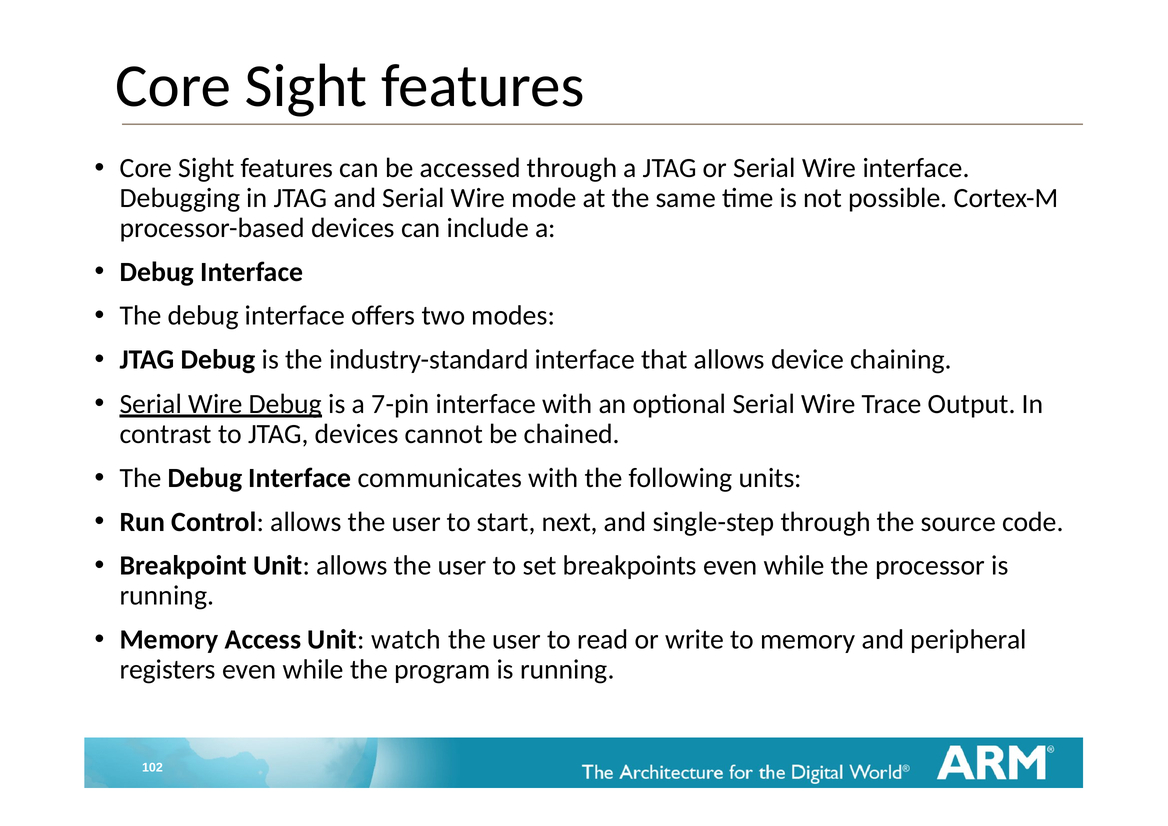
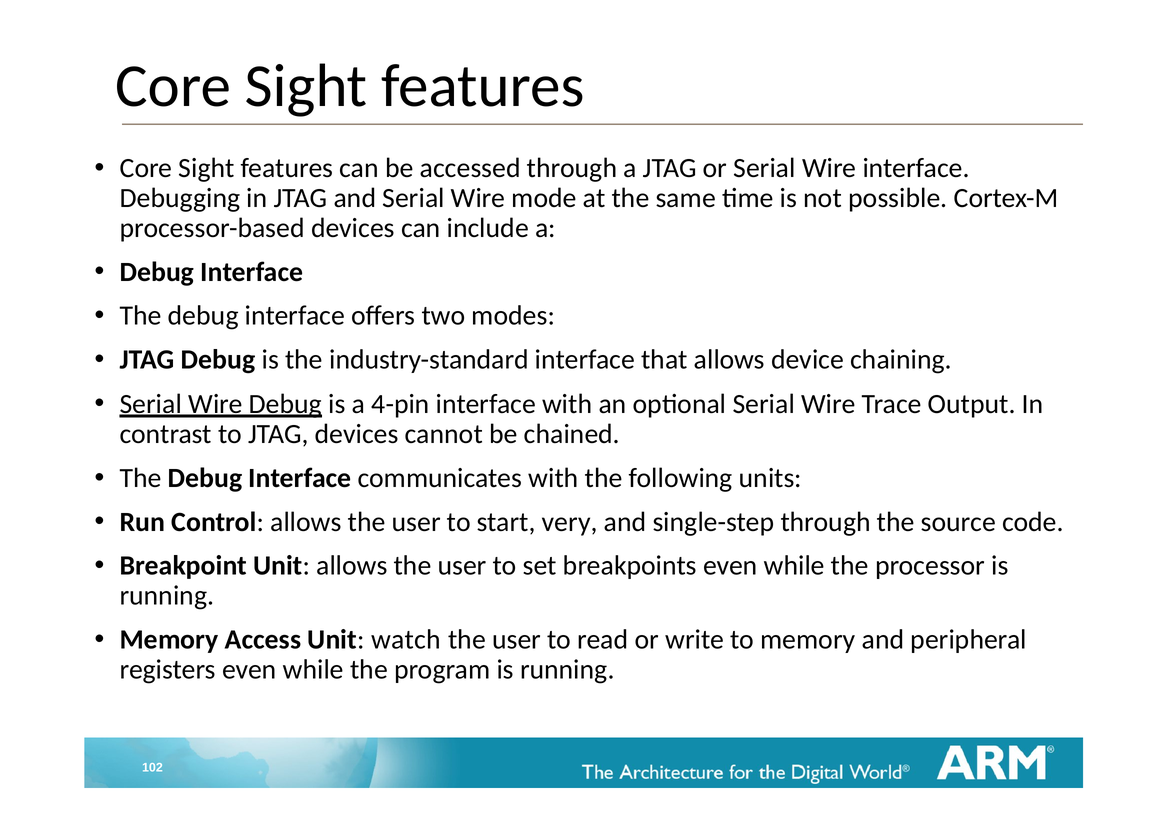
7-pin: 7-pin -> 4-pin
next: next -> very
